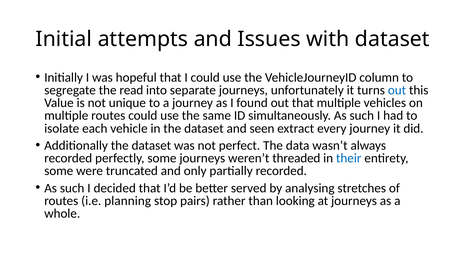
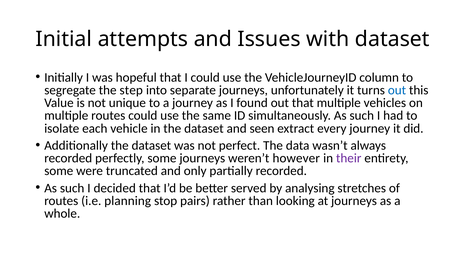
read: read -> step
threaded: threaded -> however
their colour: blue -> purple
